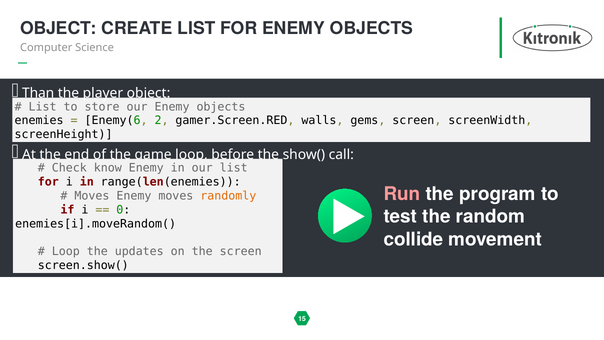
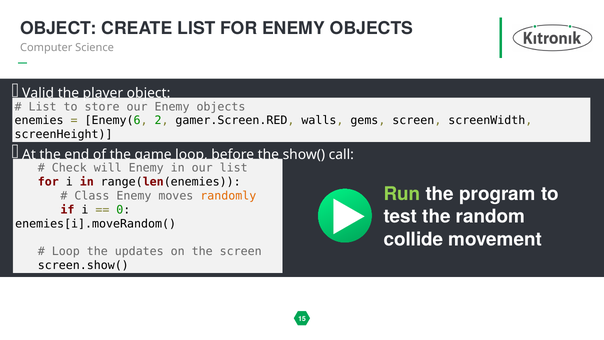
Than: Than -> Valid
know: know -> will
Run colour: pink -> light green
Moves at (92, 196): Moves -> Class
